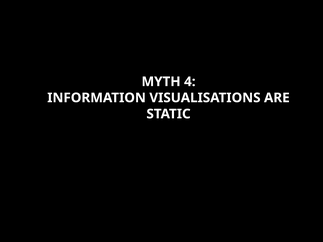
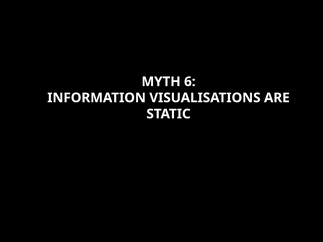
4: 4 -> 6
